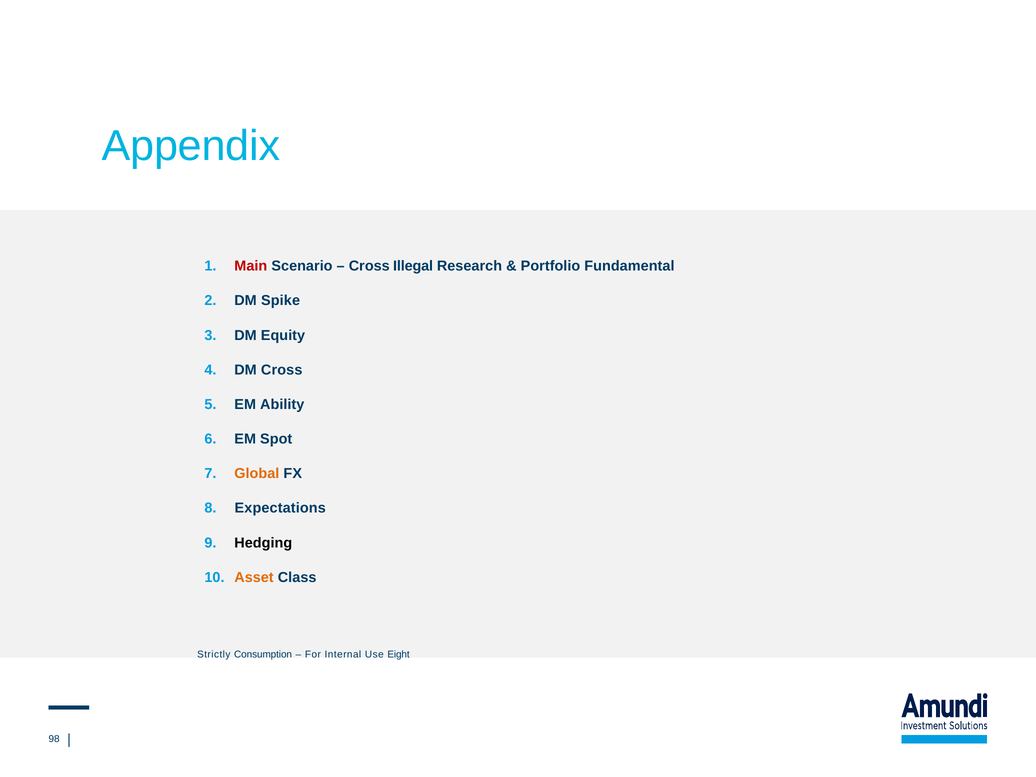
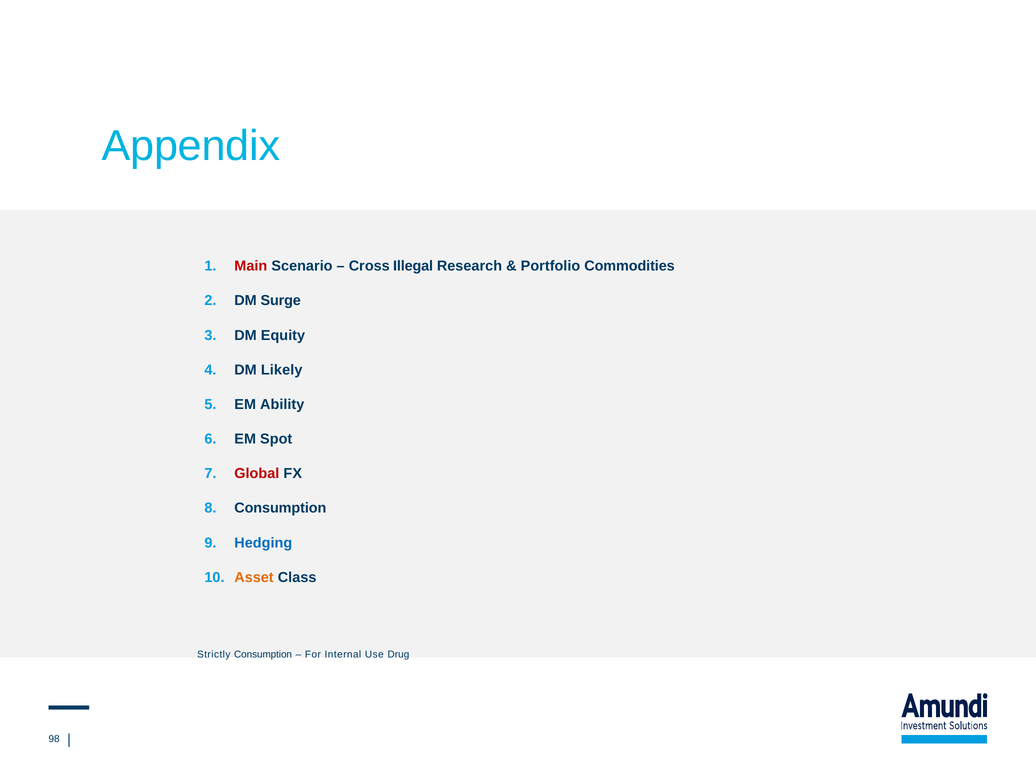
Fundamental: Fundamental -> Commodities
Spike: Spike -> Surge
DM Cross: Cross -> Likely
Global colour: orange -> red
Expectations at (280, 508): Expectations -> Consumption
Hedging colour: black -> blue
Eight: Eight -> Drug
